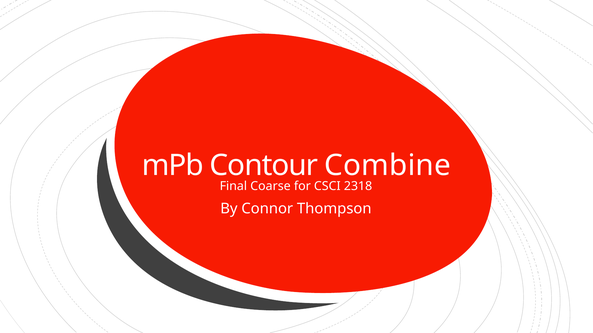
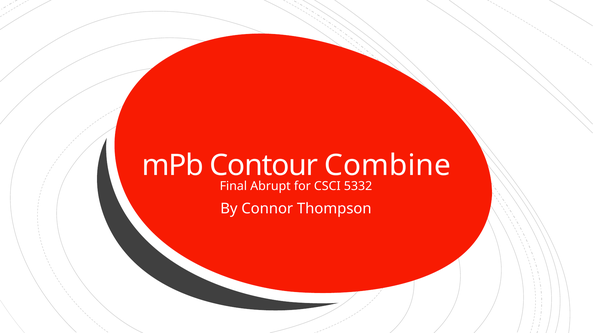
Coarse: Coarse -> Abrupt
2318: 2318 -> 5332
